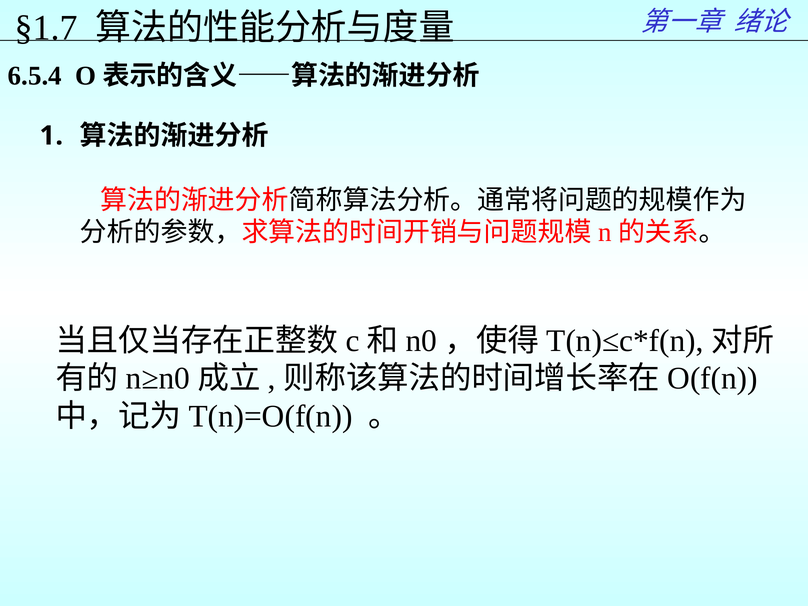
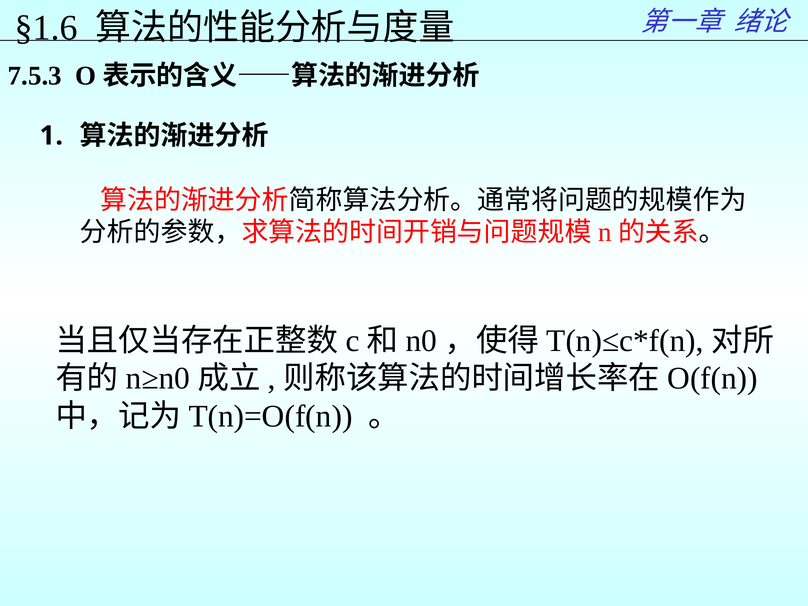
§1.7: §1.7 -> §1.6
6.5.4: 6.5.4 -> 7.5.3
